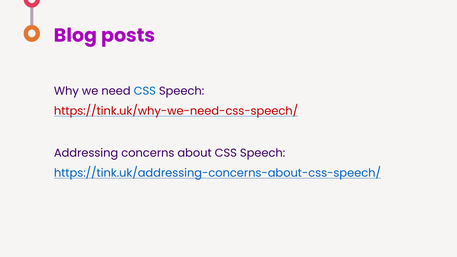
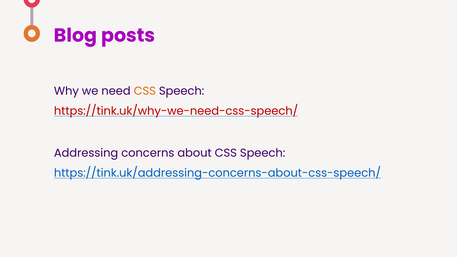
CSS at (145, 91) colour: blue -> orange
